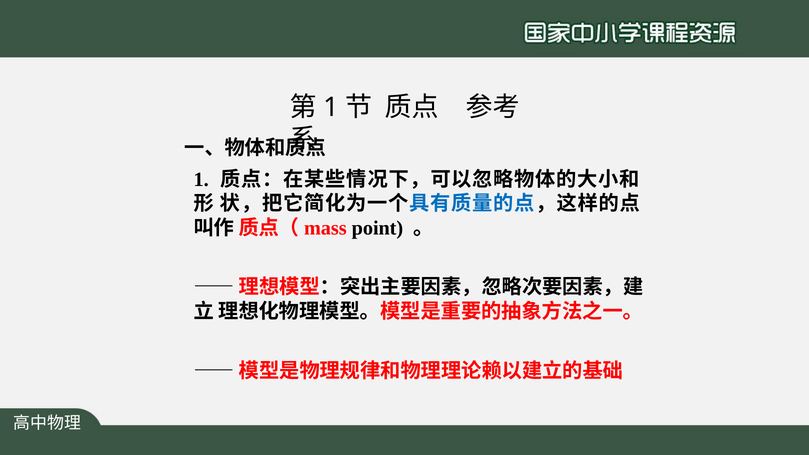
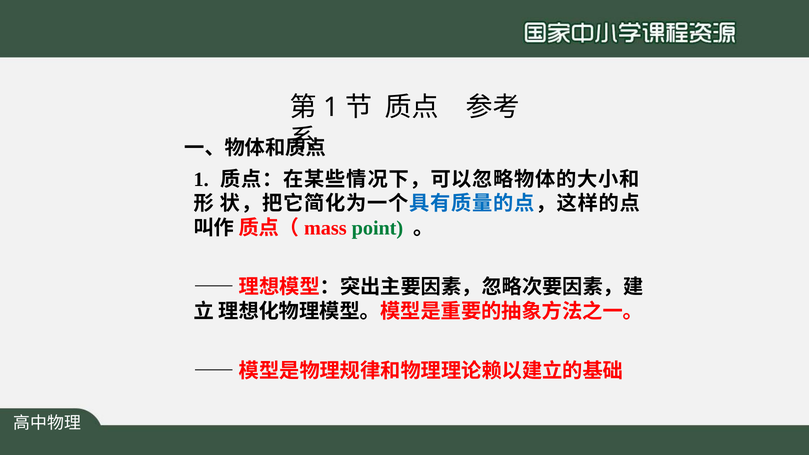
point colour: black -> green
